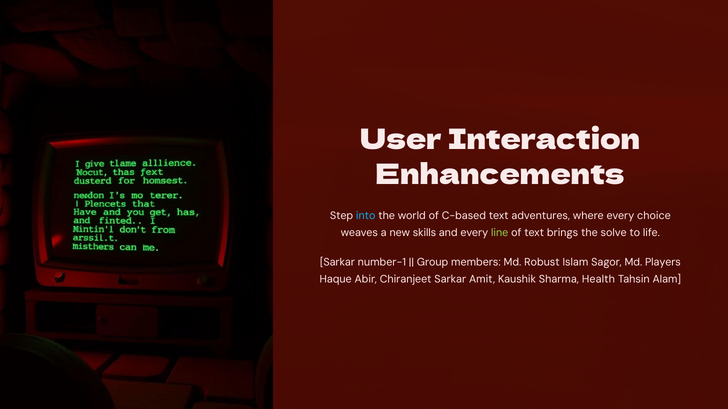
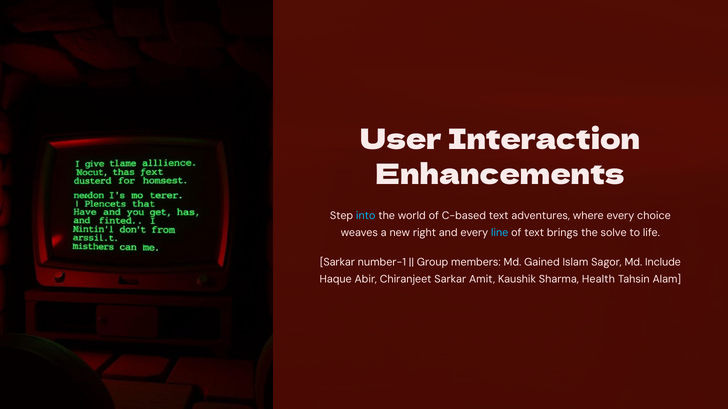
skills: skills -> right
line colour: light green -> light blue
Robust: Robust -> Gained
Players: Players -> Include
